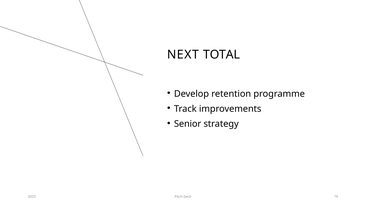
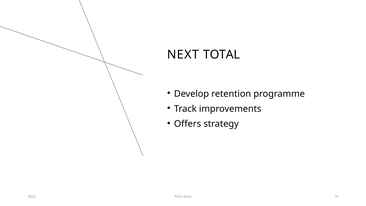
Senior: Senior -> Offers
